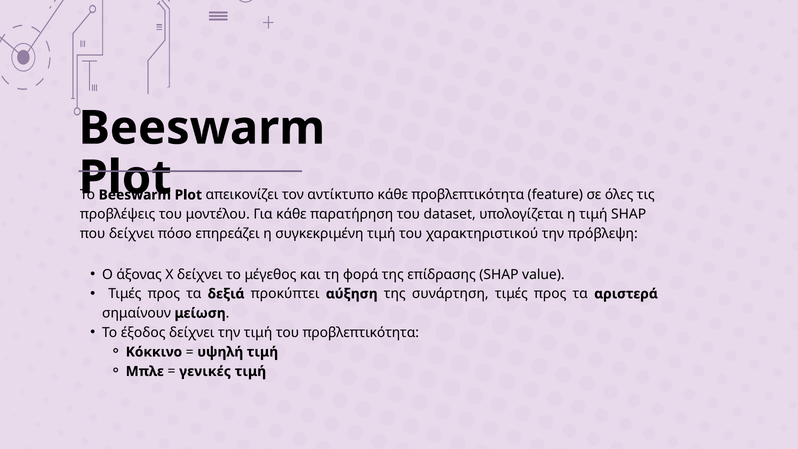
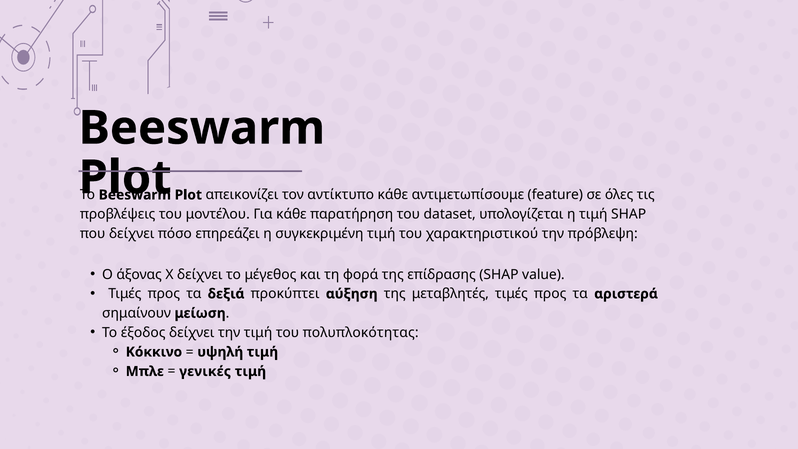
κάθε προβλεπτικότητα: προβλεπτικότητα -> αντιμετωπίσουμε
συνάρτηση: συνάρτηση -> μεταβλητές
του προβλεπτικότητα: προβλεπτικότητα -> πολυπλοκότητας
